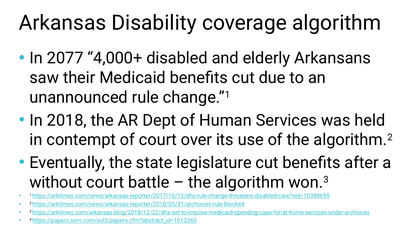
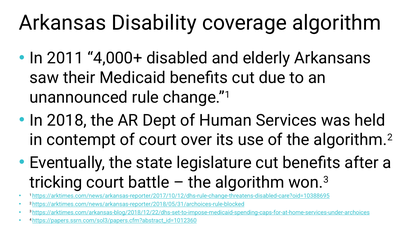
2077: 2077 -> 2011
without: without -> tricking
